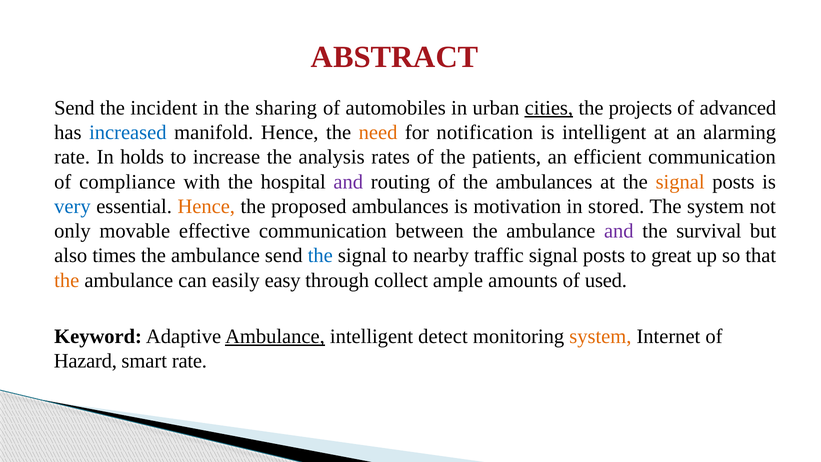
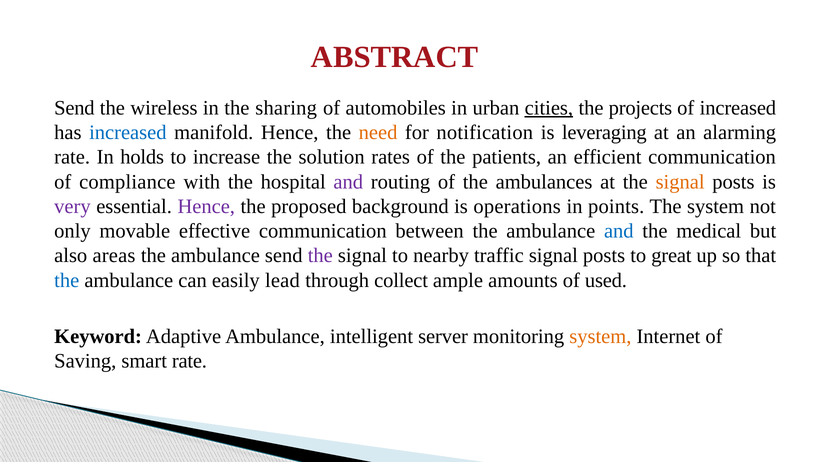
incident: incident -> wireless
of advanced: advanced -> increased
is intelligent: intelligent -> leveraging
analysis: analysis -> solution
very colour: blue -> purple
Hence at (206, 206) colour: orange -> purple
proposed ambulances: ambulances -> background
motivation: motivation -> operations
stored: stored -> points
and at (619, 231) colour: purple -> blue
survival: survival -> medical
times: times -> areas
the at (320, 256) colour: blue -> purple
the at (67, 280) colour: orange -> blue
easy: easy -> lead
Ambulance at (275, 336) underline: present -> none
detect: detect -> server
Hazard: Hazard -> Saving
